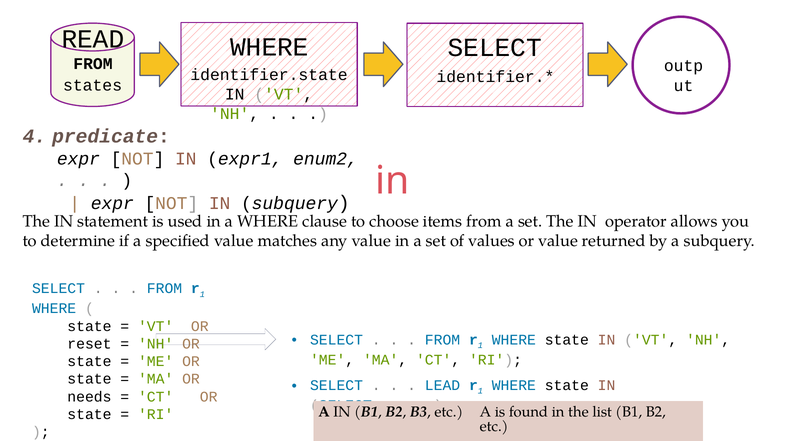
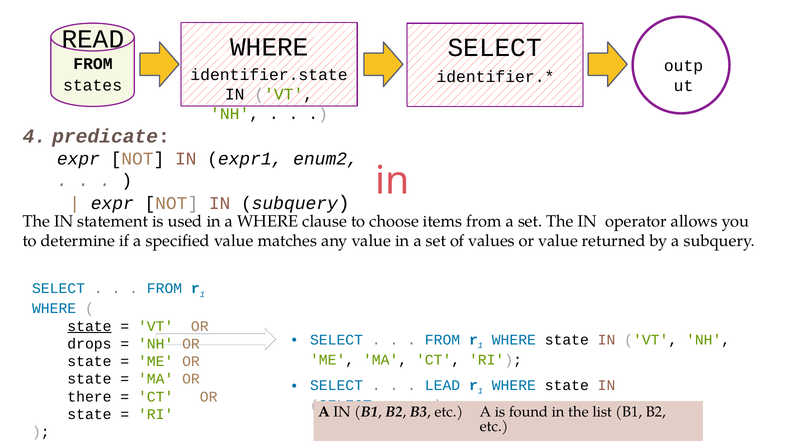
state at (89, 327) underline: none -> present
reset: reset -> drops
needs: needs -> there
